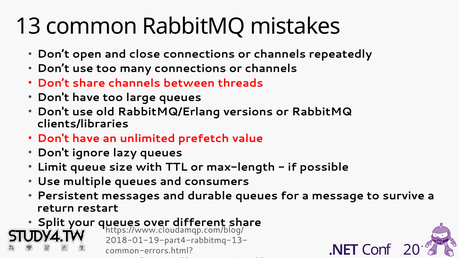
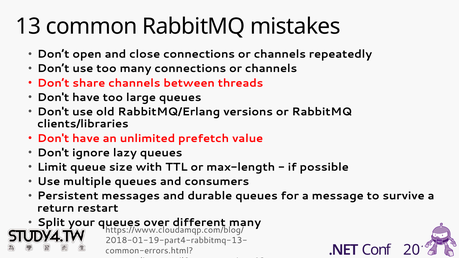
different share: share -> many
